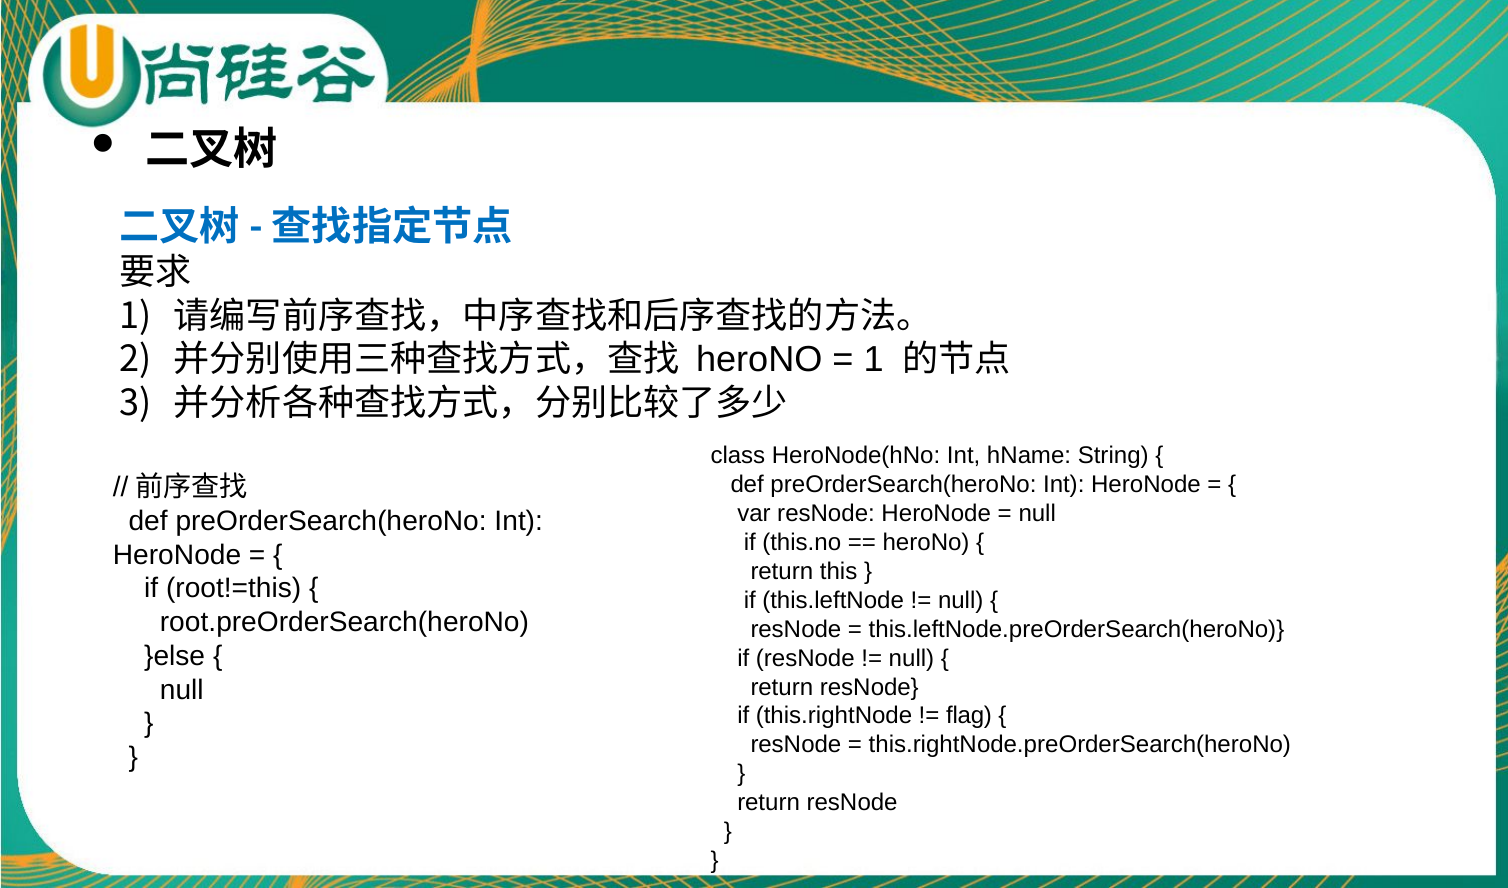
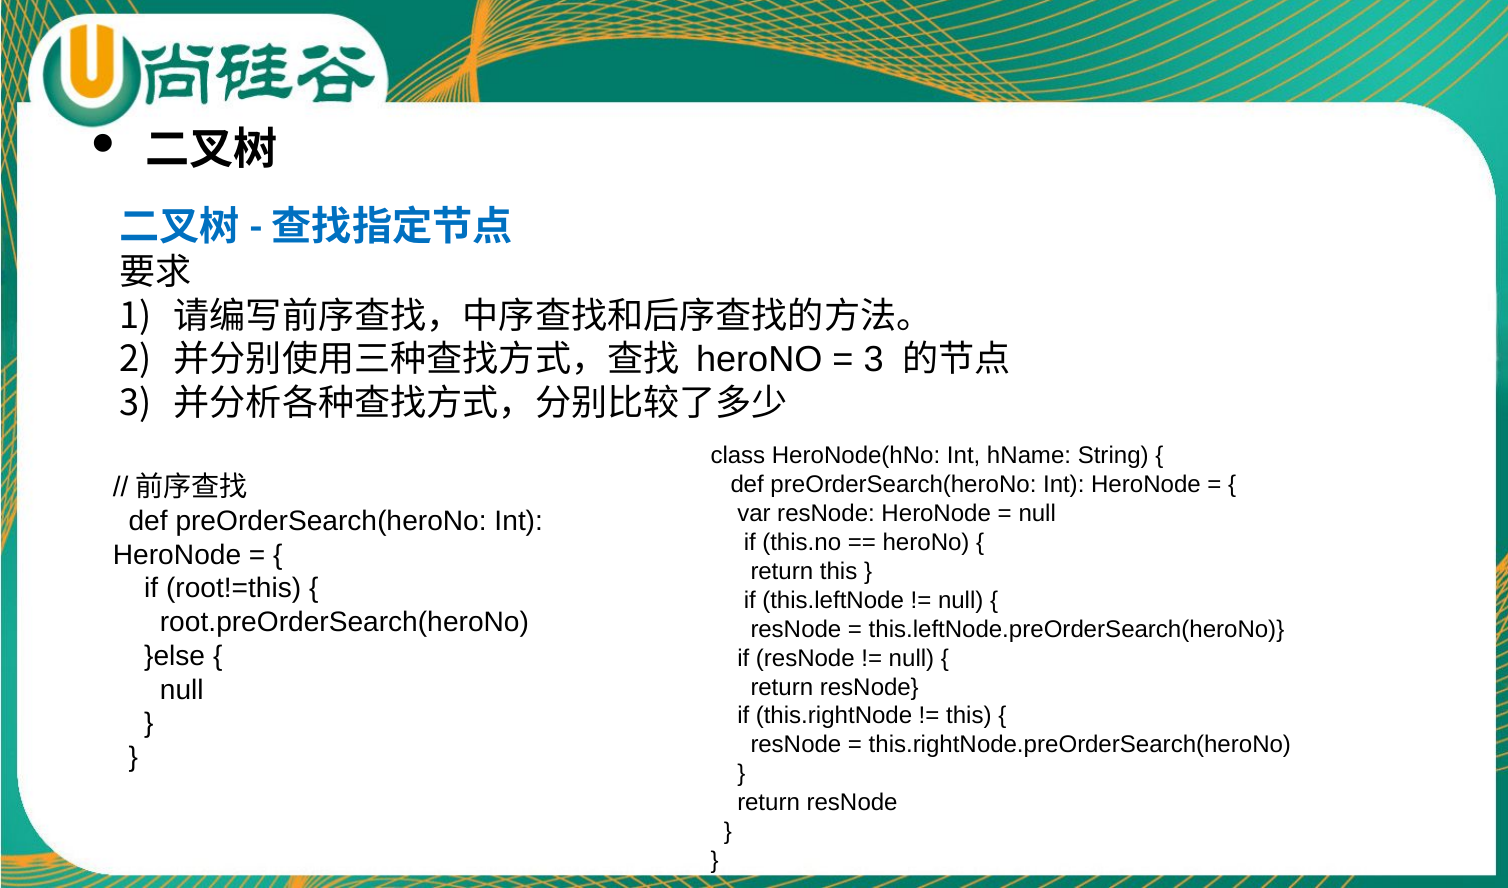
1 at (874, 360): 1 -> 3
flag at (969, 716): flag -> this
